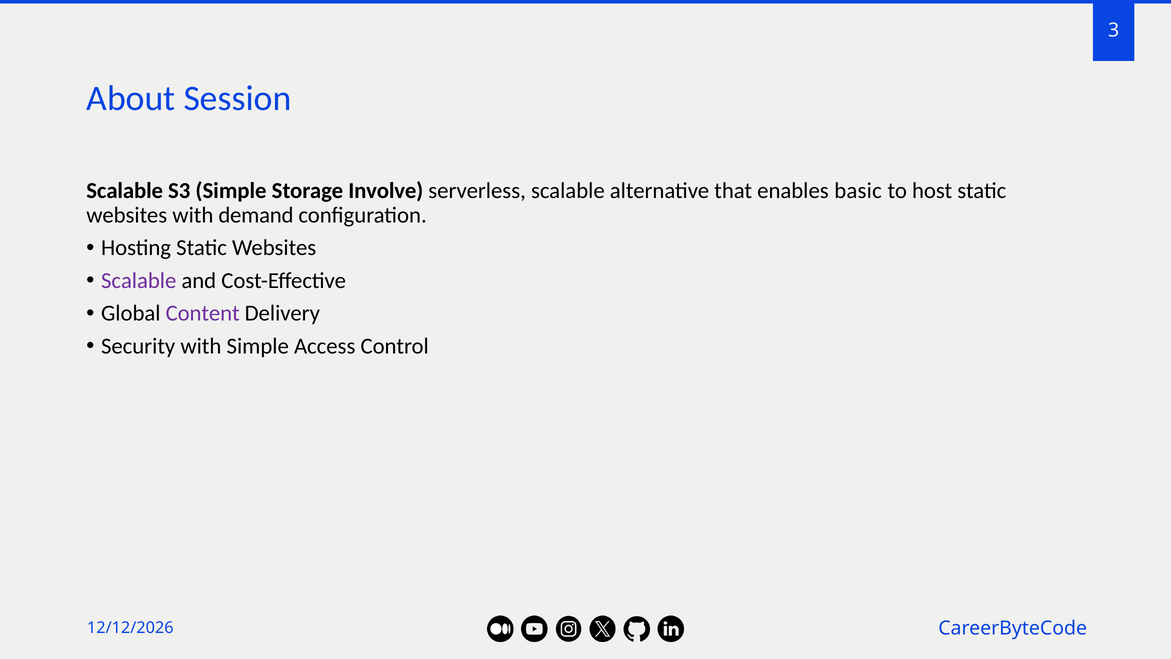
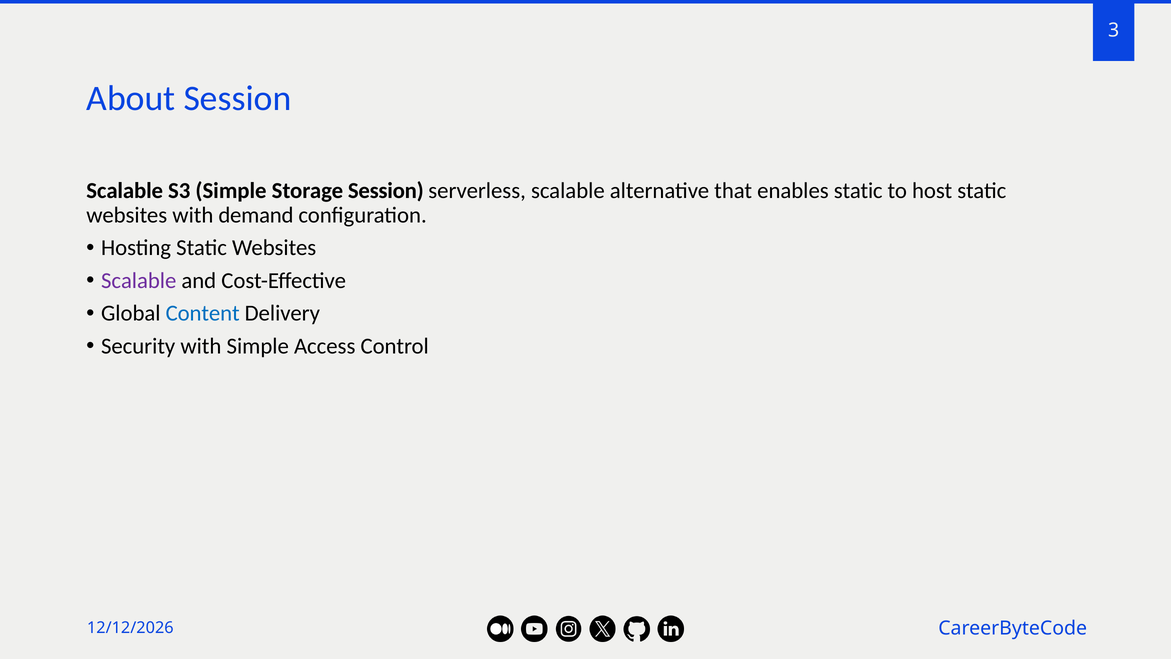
Storage Involve: Involve -> Session
enables basic: basic -> static
Content colour: purple -> blue
